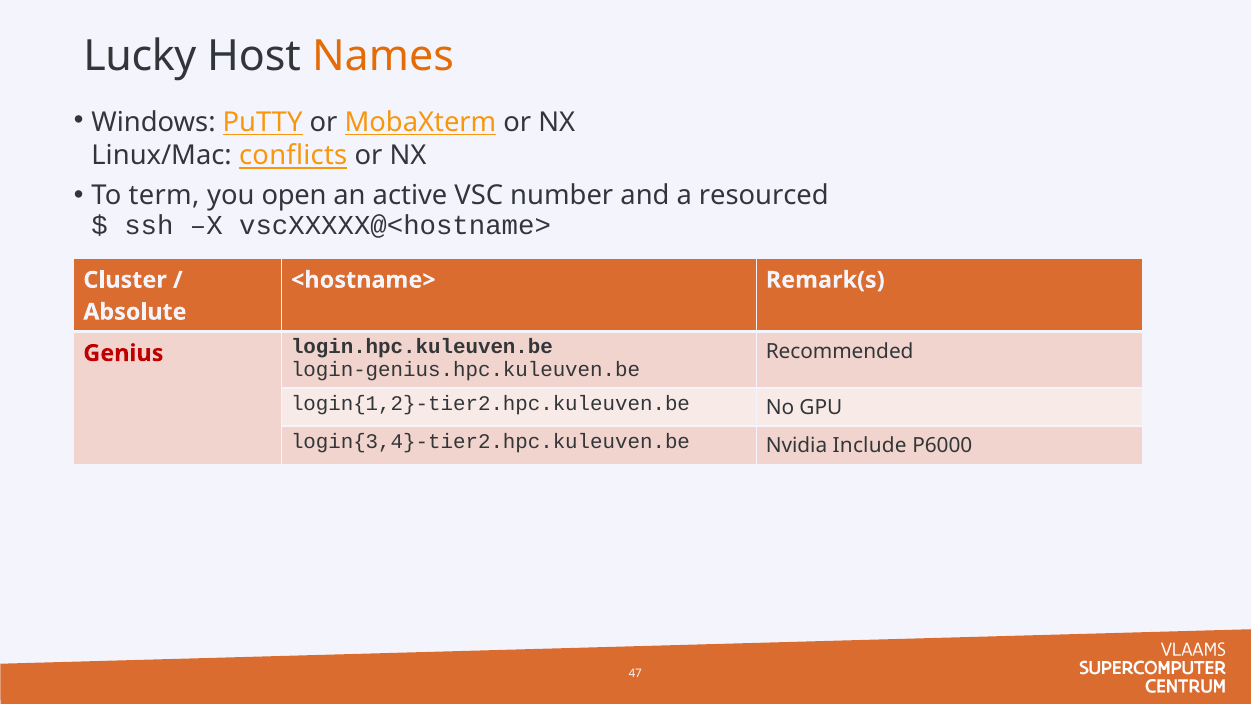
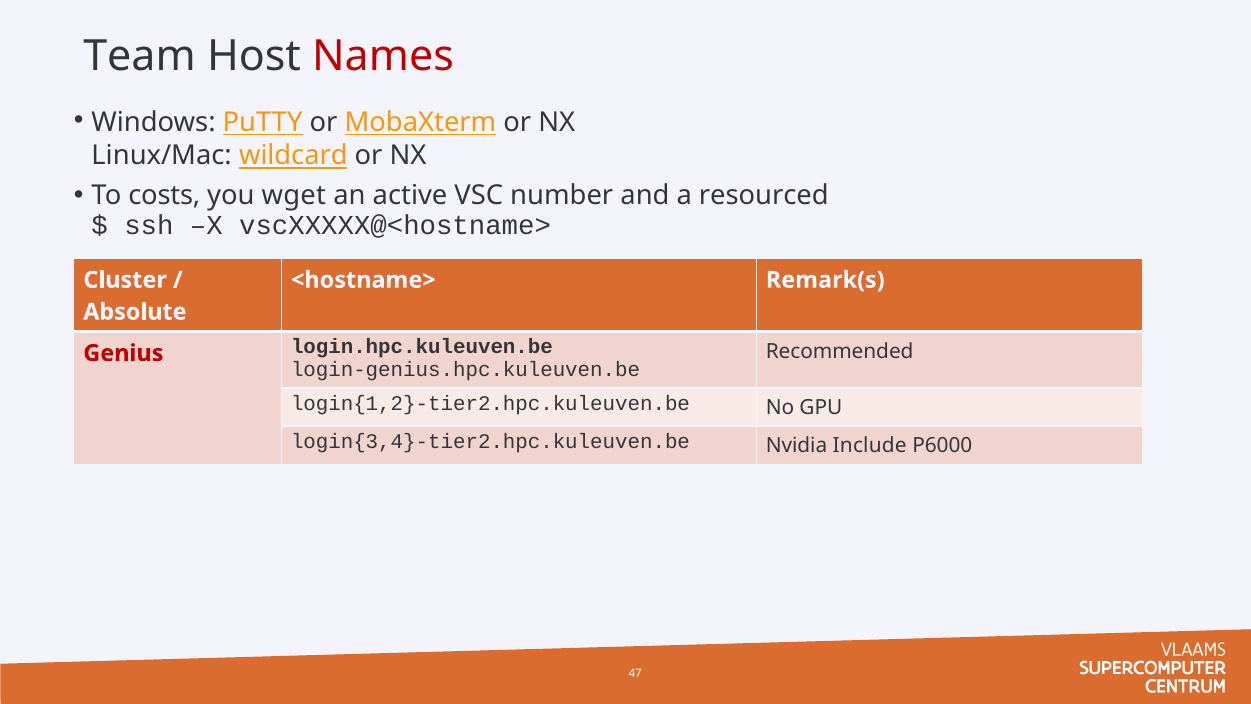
Lucky: Lucky -> Team
Names colour: orange -> red
conflicts: conflicts -> wildcard
term: term -> costs
open: open -> wget
